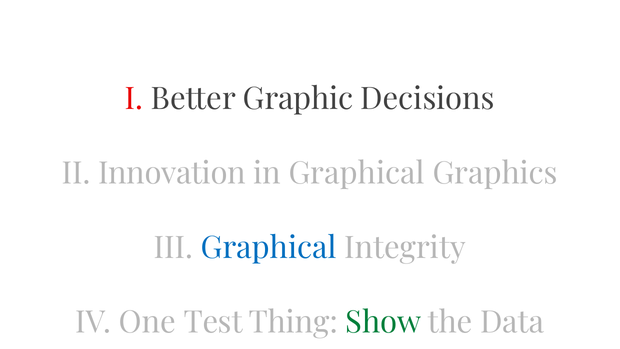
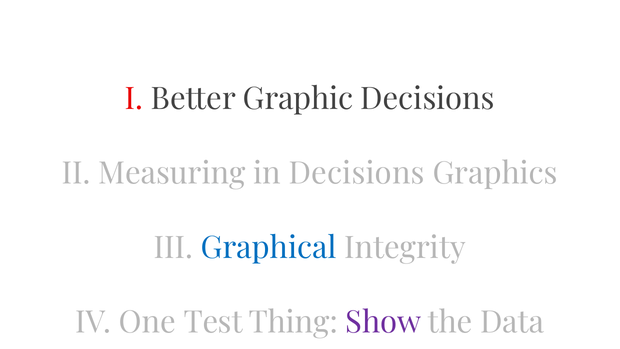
Innovation: Innovation -> Measuring
in Graphical: Graphical -> Decisions
Show colour: green -> purple
